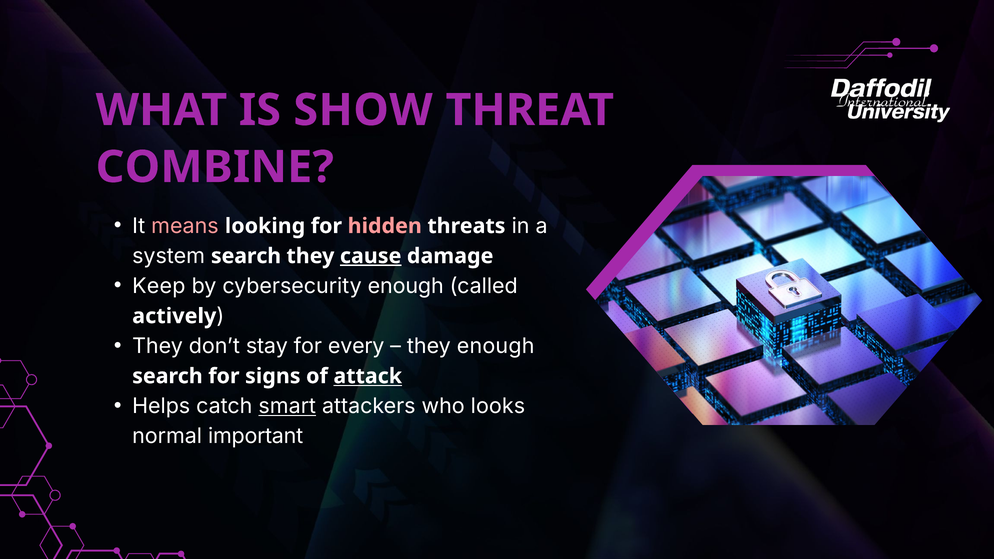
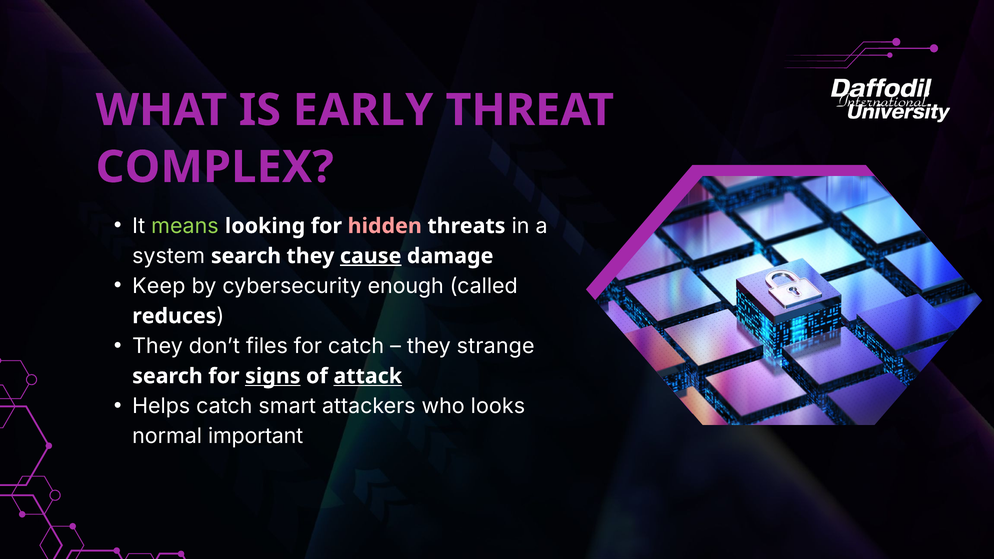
SHOW: SHOW -> EARLY
COMBINE: COMBINE -> COMPLEX
means colour: pink -> light green
actively: actively -> reduces
stay: stay -> files
for every: every -> catch
they enough: enough -> strange
signs underline: none -> present
smart underline: present -> none
